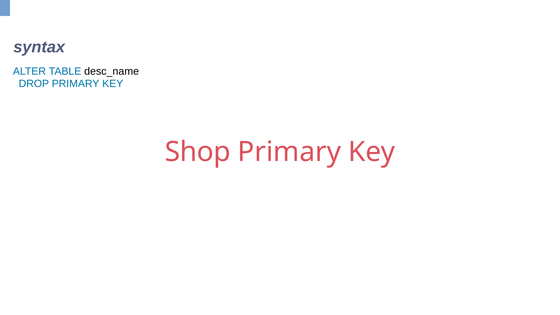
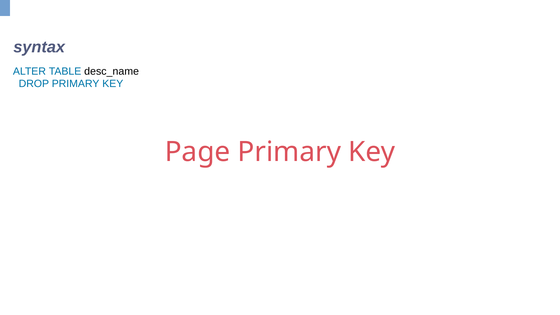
Shop: Shop -> Page
